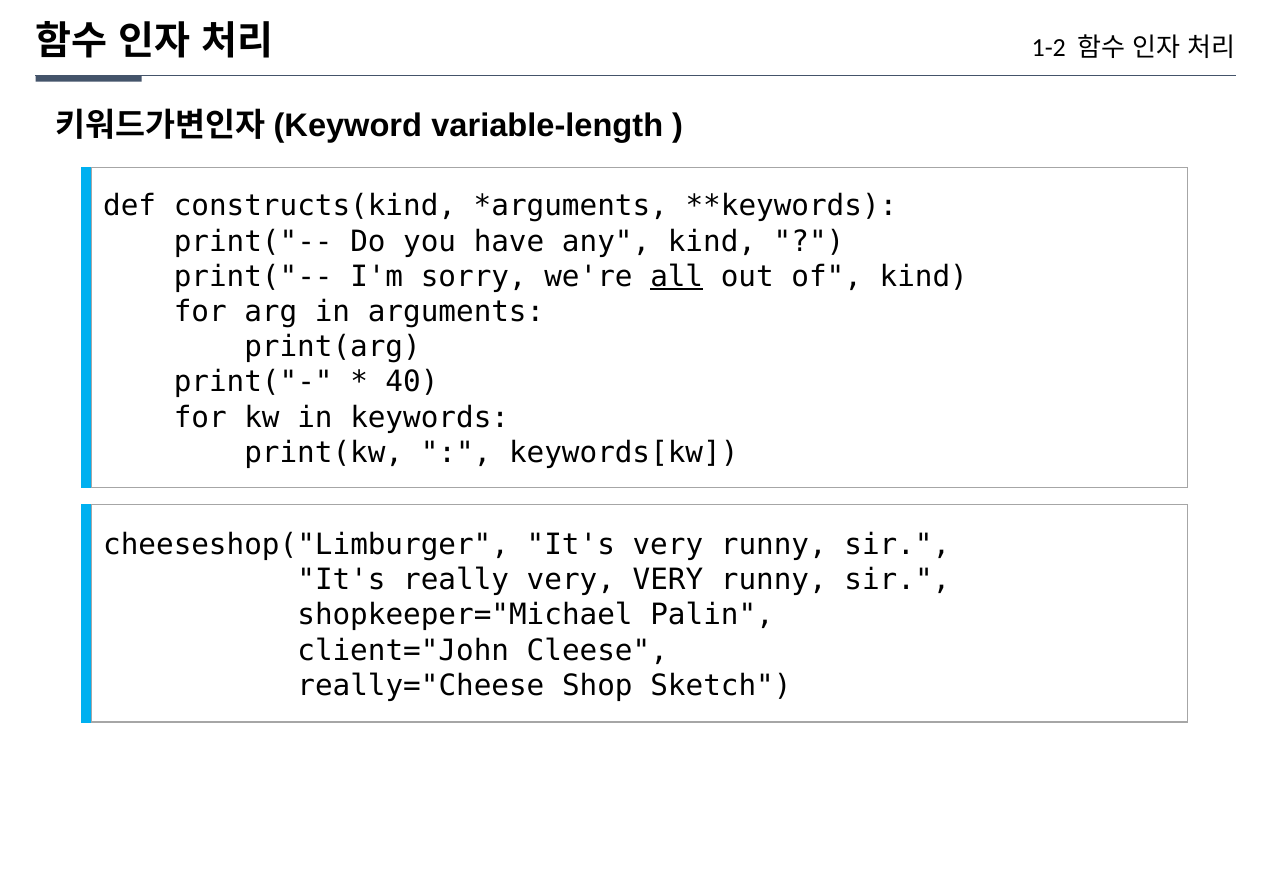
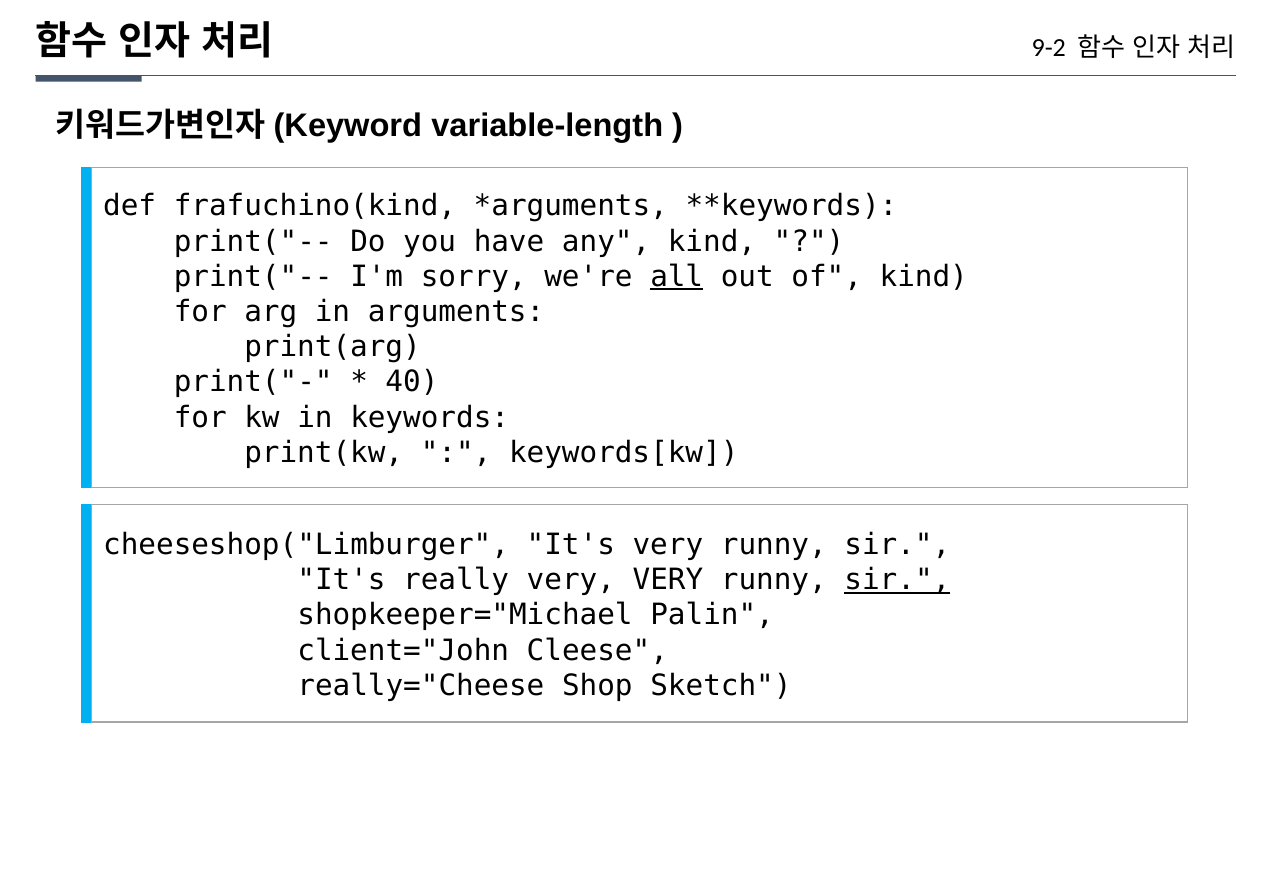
1-2: 1-2 -> 9-2
constructs(kind: constructs(kind -> frafuchino(kind
sir at (897, 580) underline: none -> present
